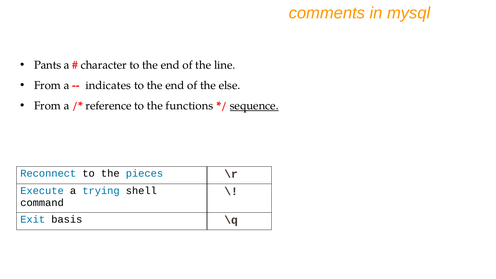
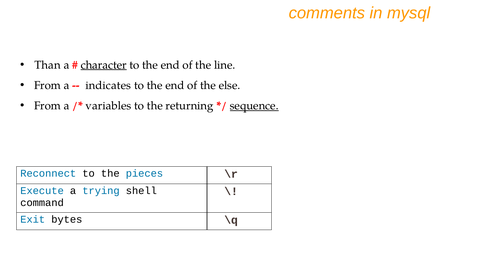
Pants: Pants -> Than
character underline: none -> present
reference: reference -> variables
functions: functions -> returning
basis: basis -> bytes
